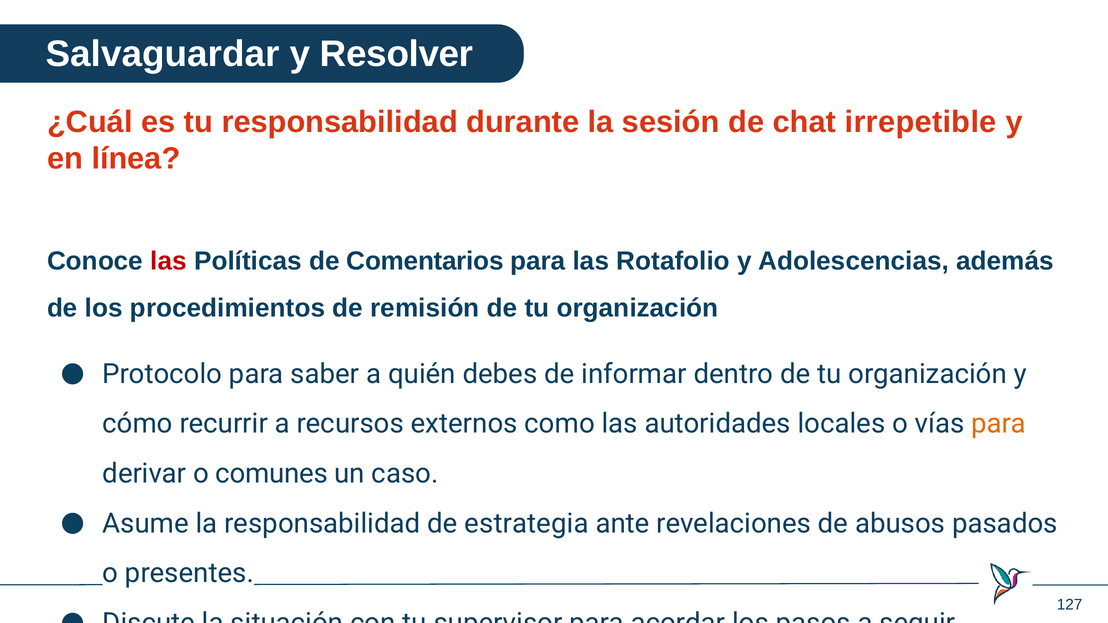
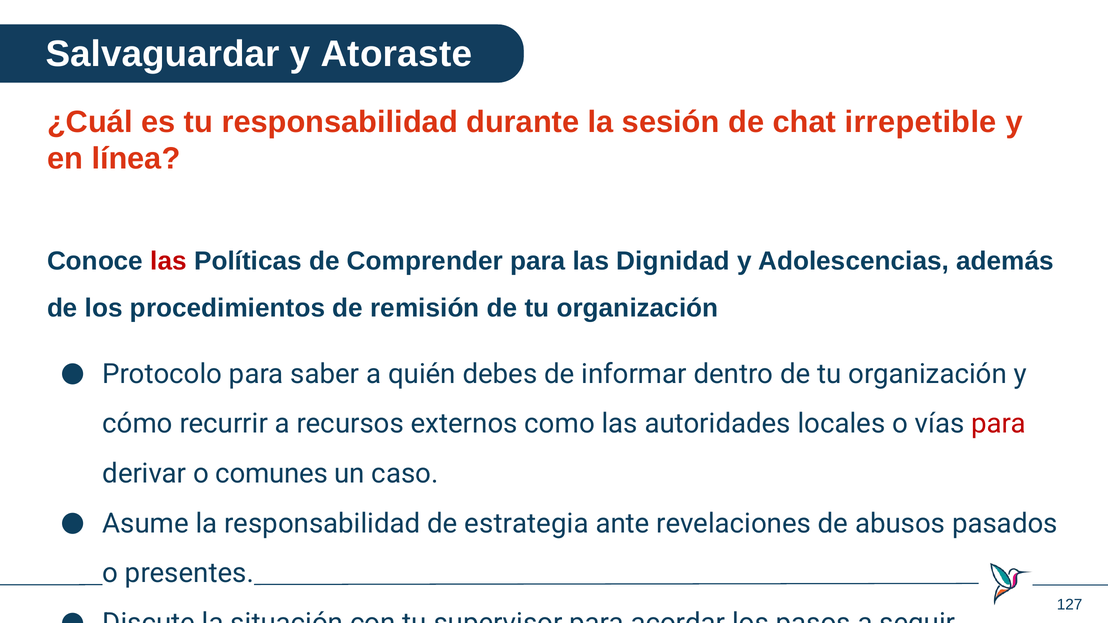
Resolver: Resolver -> Atoraste
Comentarios: Comentarios -> Comprender
Rotafolio: Rotafolio -> Dignidad
para at (999, 424) colour: orange -> red
